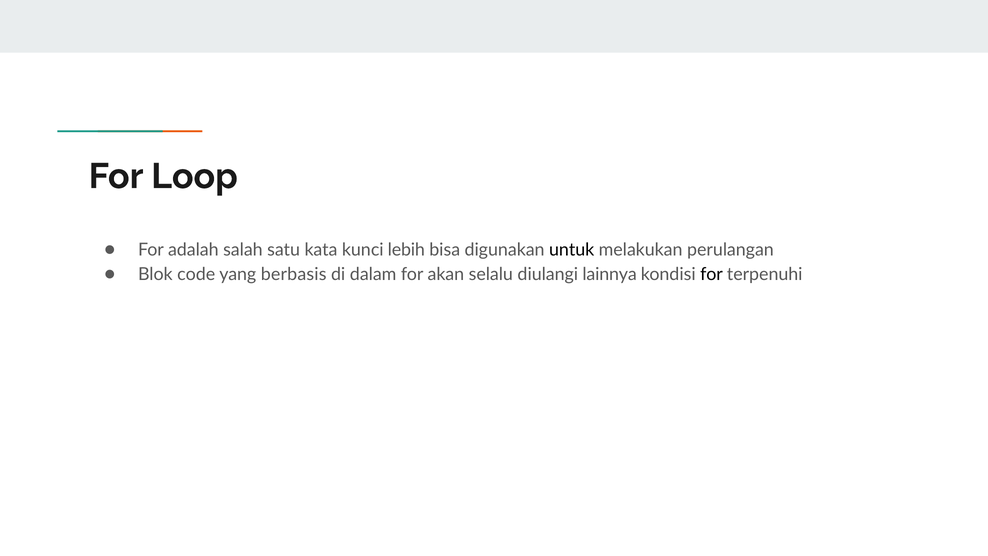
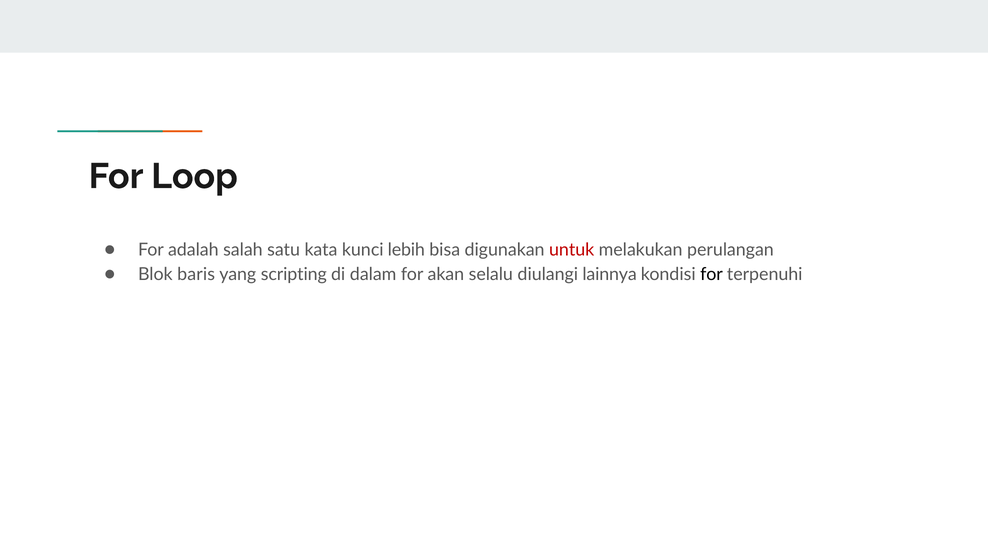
untuk colour: black -> red
code: code -> baris
berbasis: berbasis -> scripting
